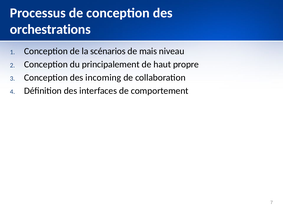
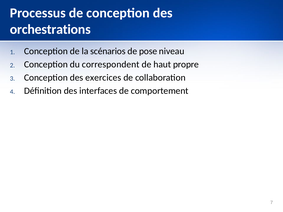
mais: mais -> pose
principalement: principalement -> correspondent
incoming: incoming -> exercices
